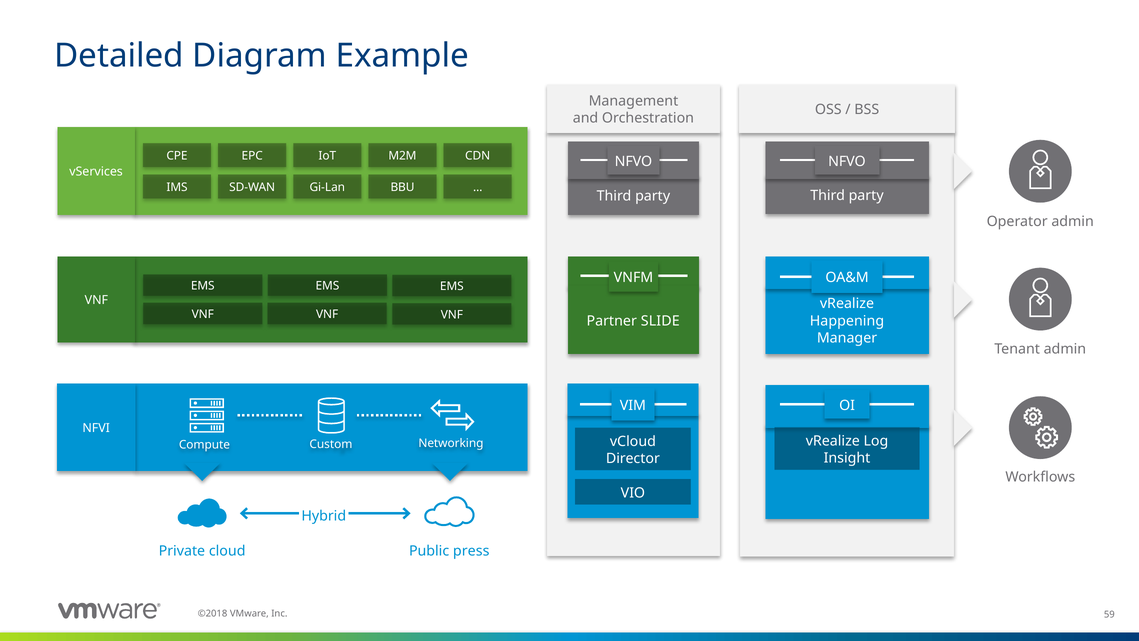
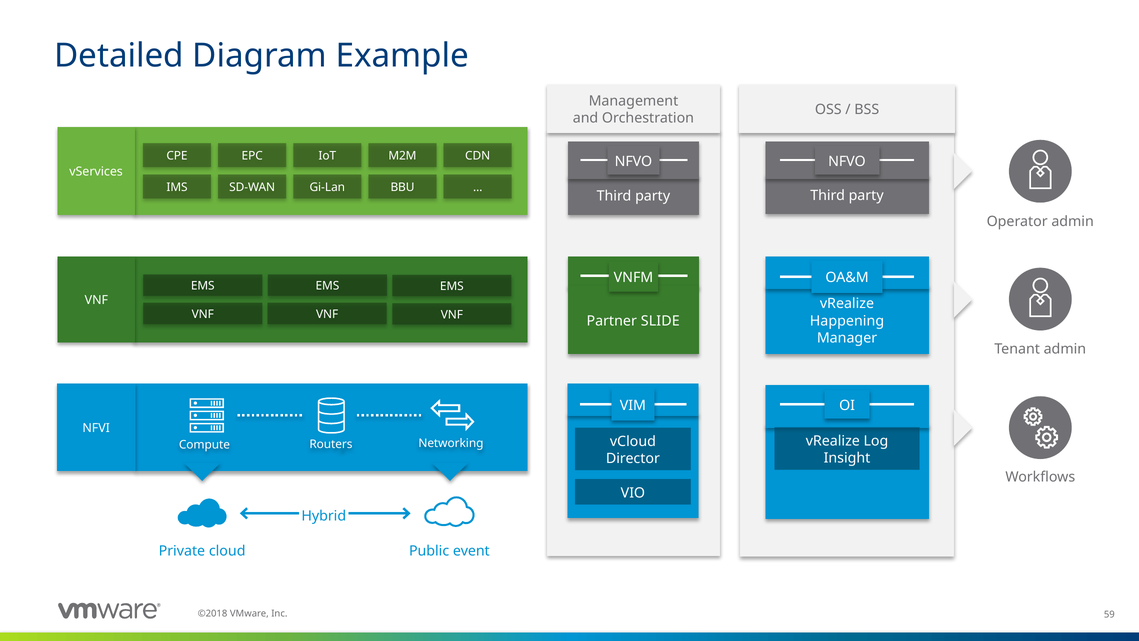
Custom: Custom -> Routers
press: press -> event
